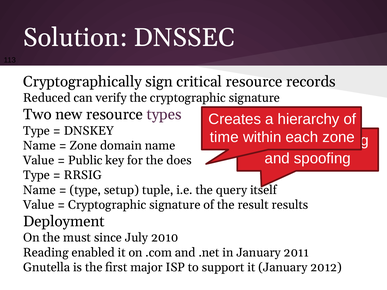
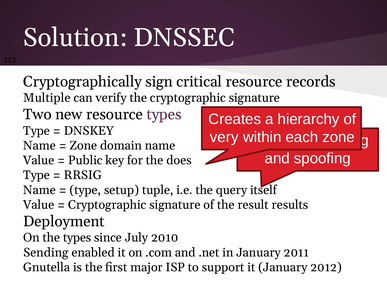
Reduced: Reduced -> Multiple
time: time -> very
the must: must -> types
Reading: Reading -> Sending
